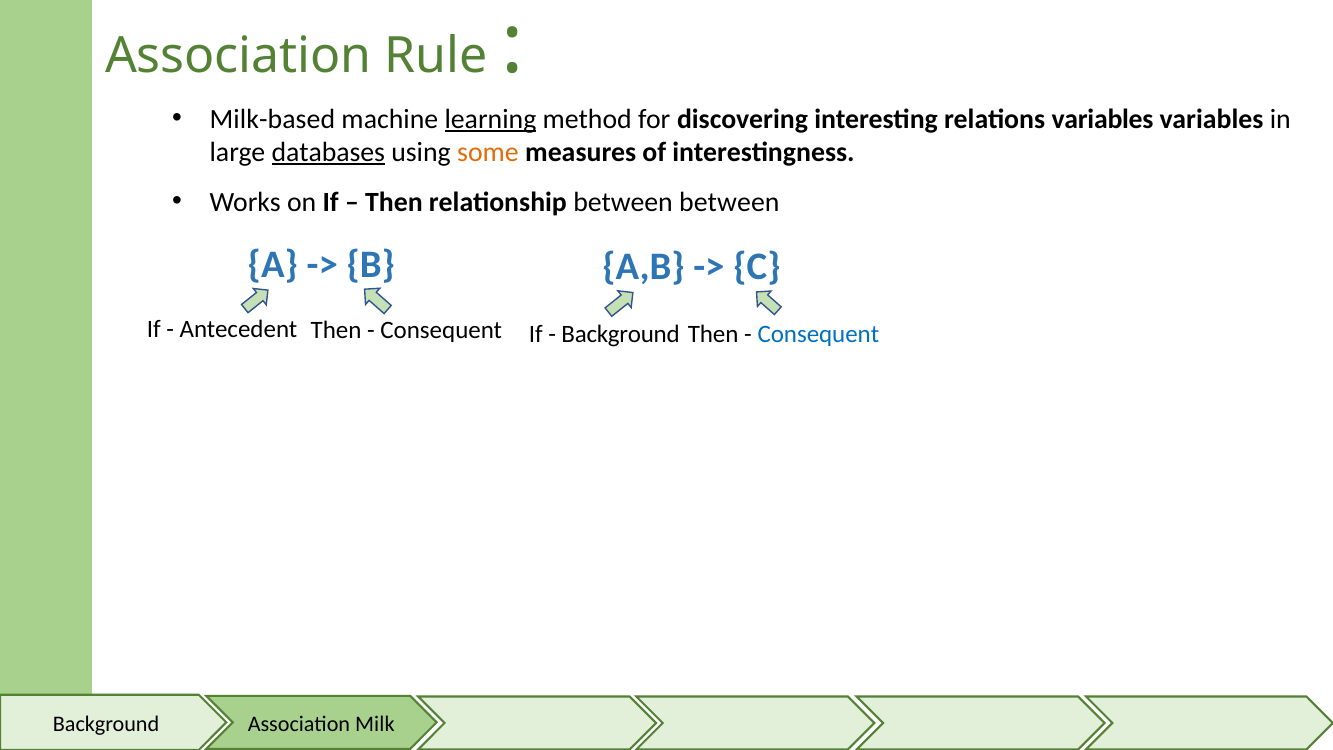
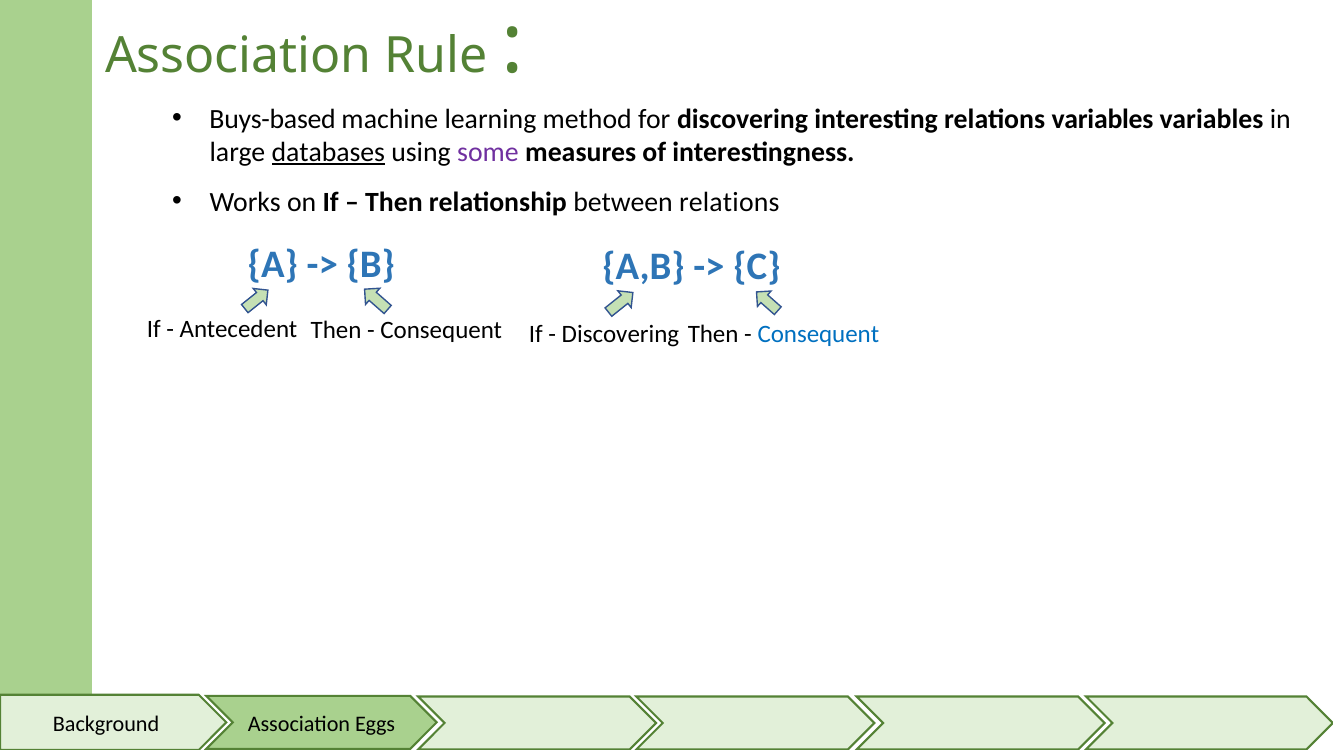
Milk-based: Milk-based -> Buys-based
learning underline: present -> none
some colour: orange -> purple
between between: between -> relations
Background at (621, 334): Background -> Discovering
Milk: Milk -> Eggs
